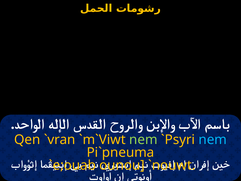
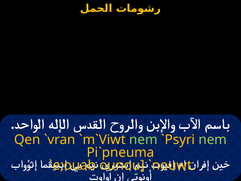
nem at (213, 139) colour: light blue -> light green
